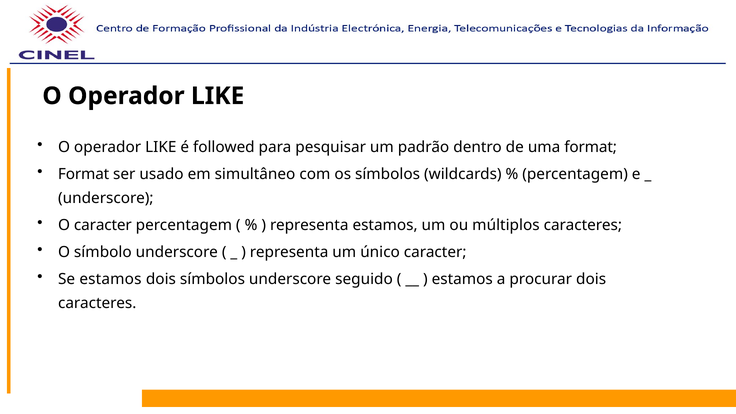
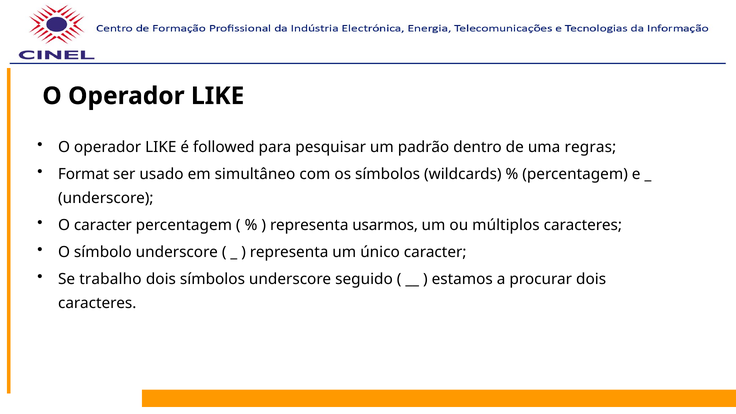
uma format: format -> regras
representa estamos: estamos -> usarmos
Se estamos: estamos -> trabalho
